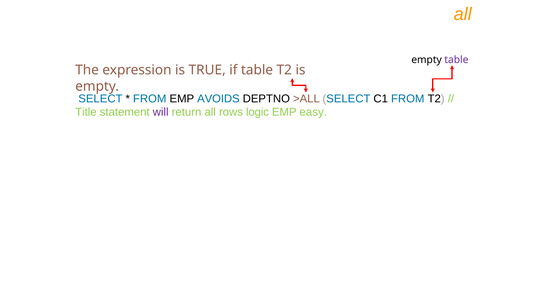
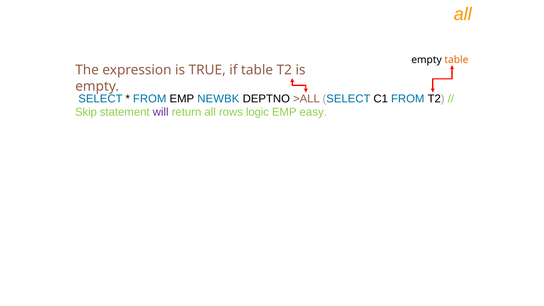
table at (456, 60) colour: purple -> orange
AVOIDS: AVOIDS -> NEWBK
Title: Title -> Skip
